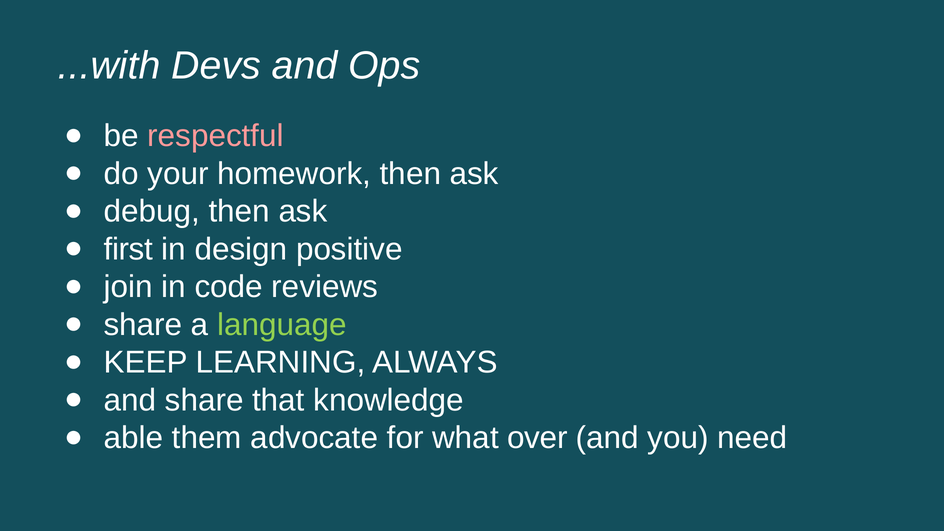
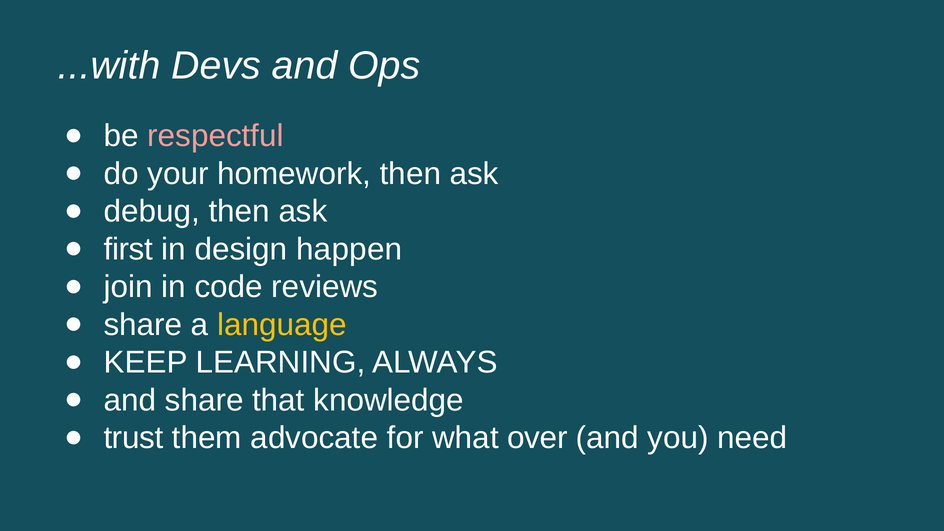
positive: positive -> happen
language colour: light green -> yellow
able: able -> trust
